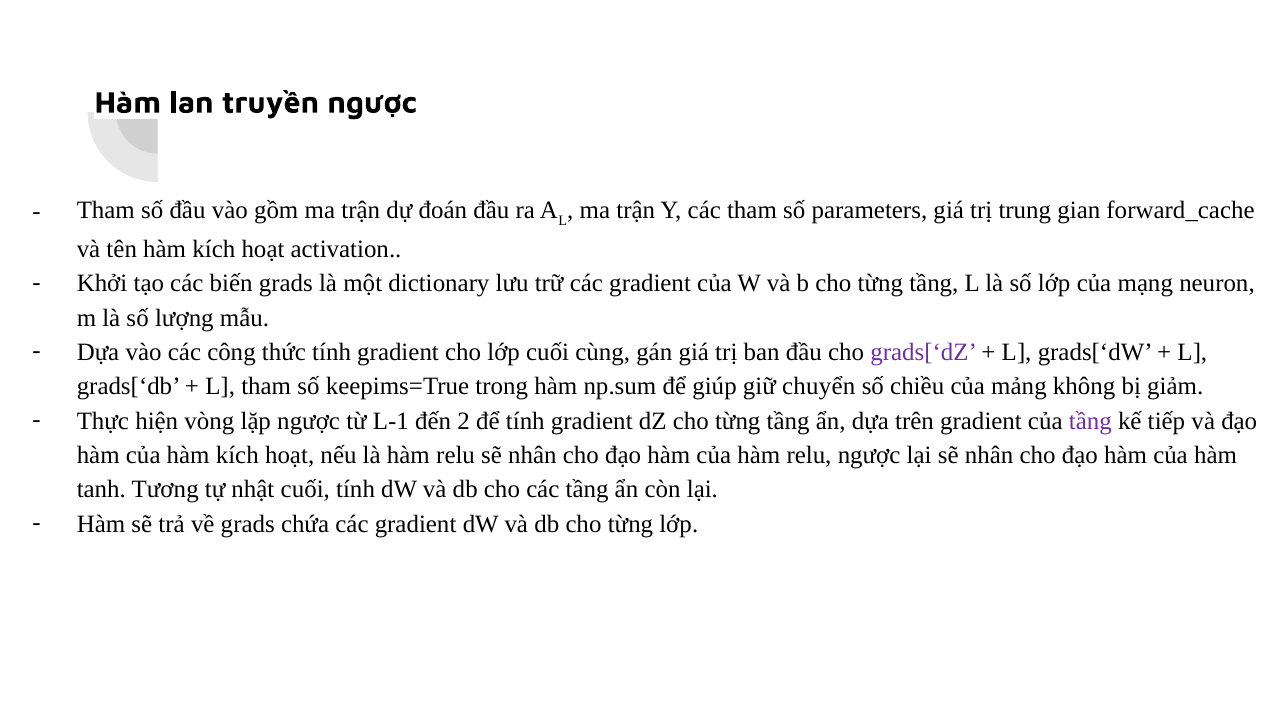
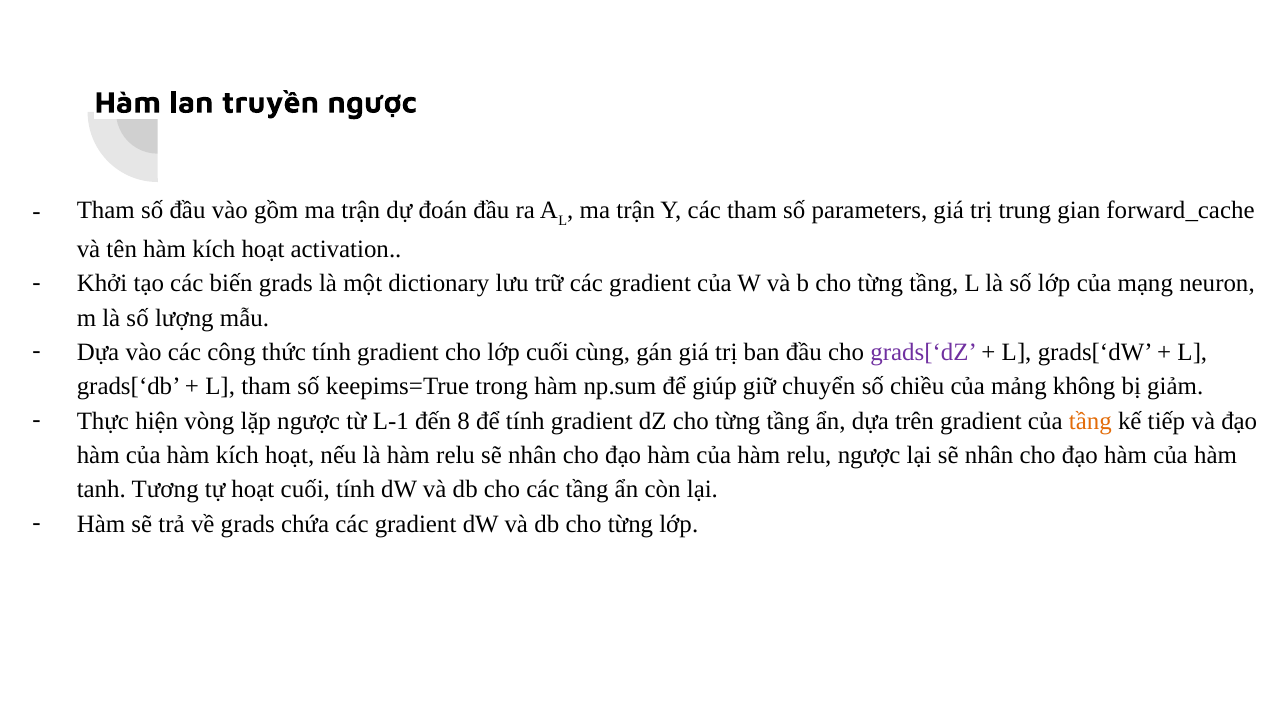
2: 2 -> 8
tầng at (1090, 421) colour: purple -> orange
tự nhật: nhật -> hoạt
